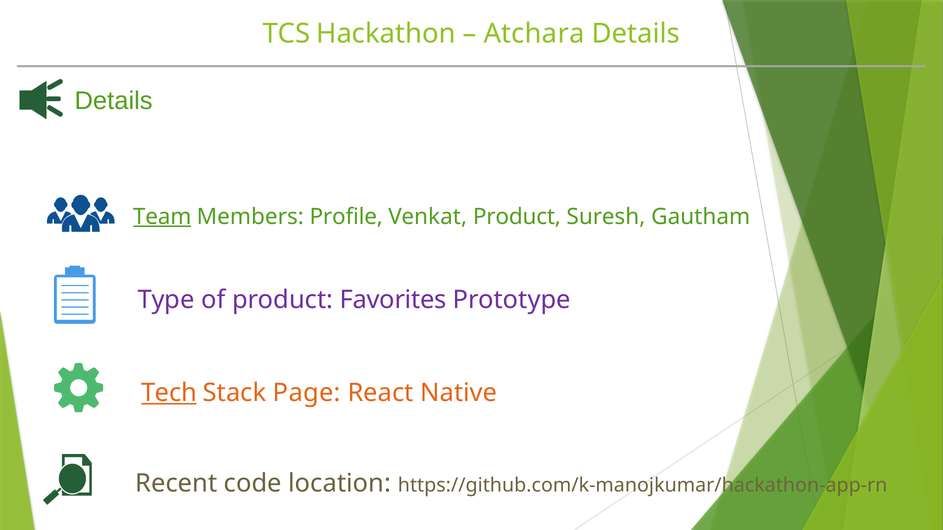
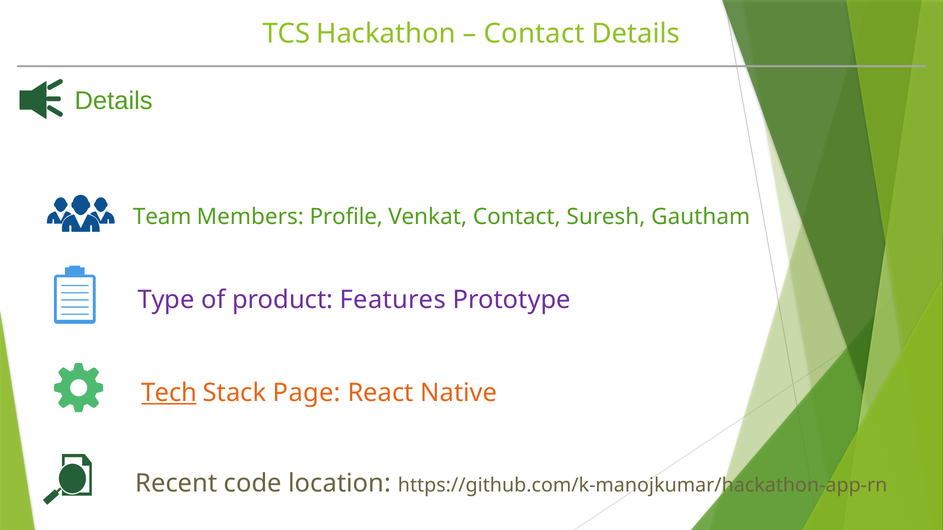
Atchara at (534, 34): Atchara -> Contact
Team underline: present -> none
Venkat Product: Product -> Contact
Favorites: Favorites -> Features
